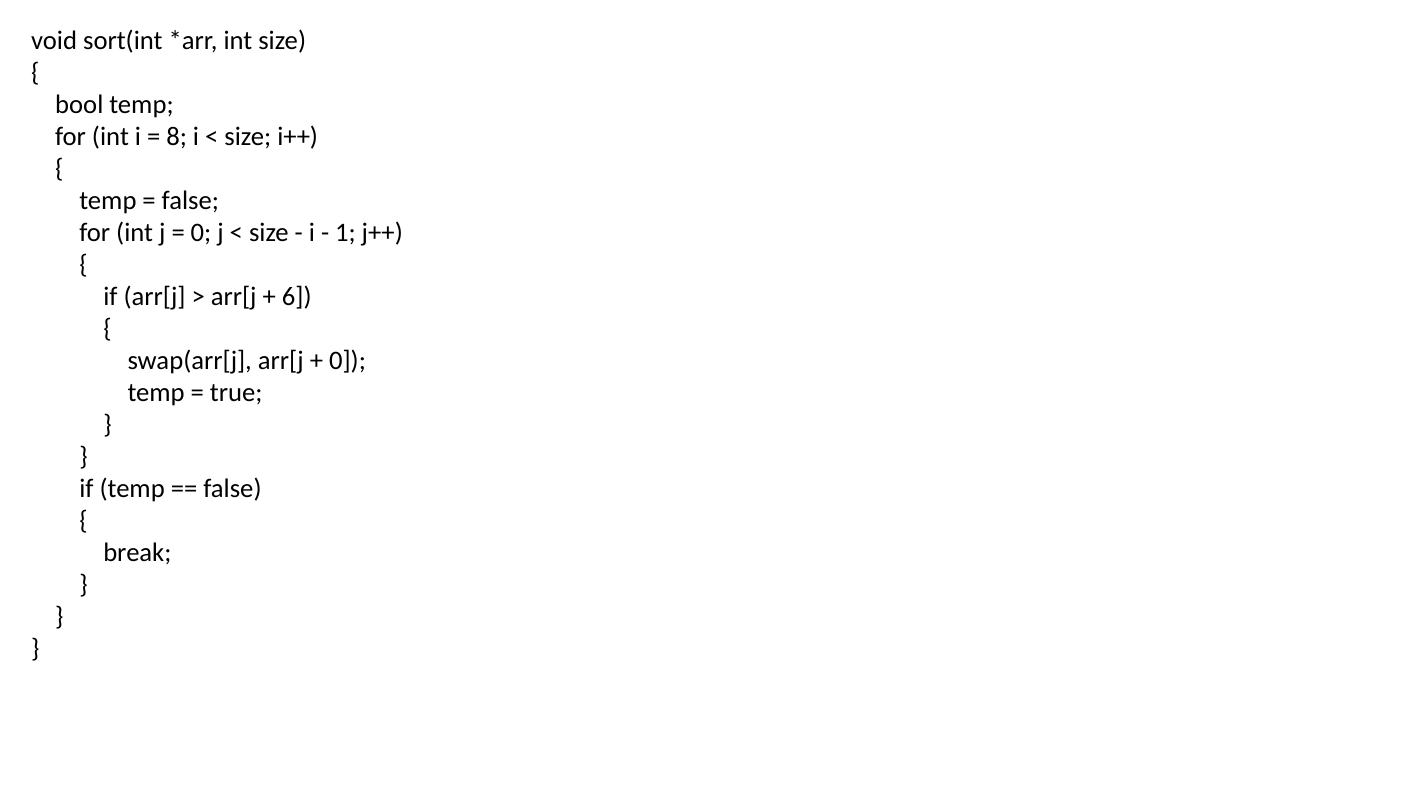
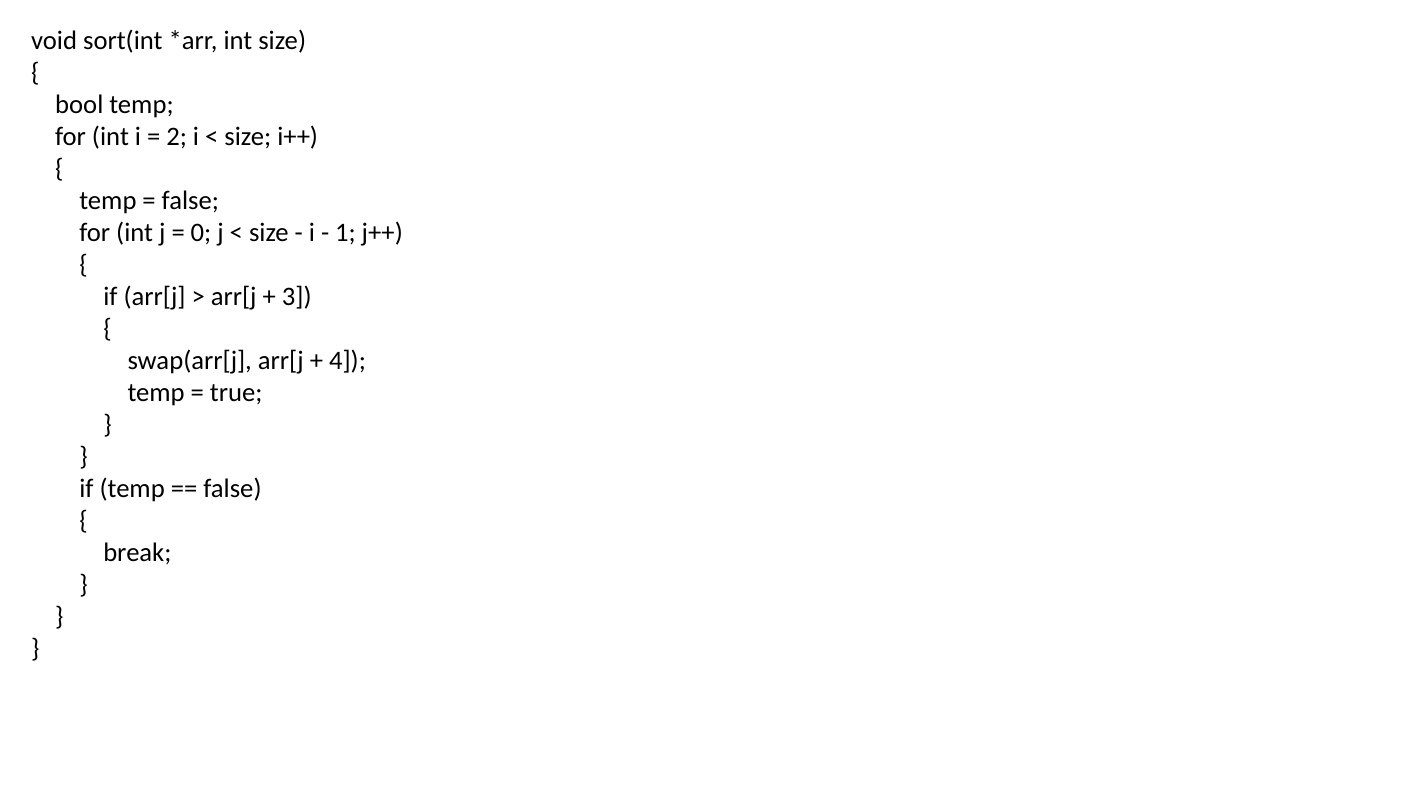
8: 8 -> 2
6: 6 -> 3
0 at (348, 361): 0 -> 4
